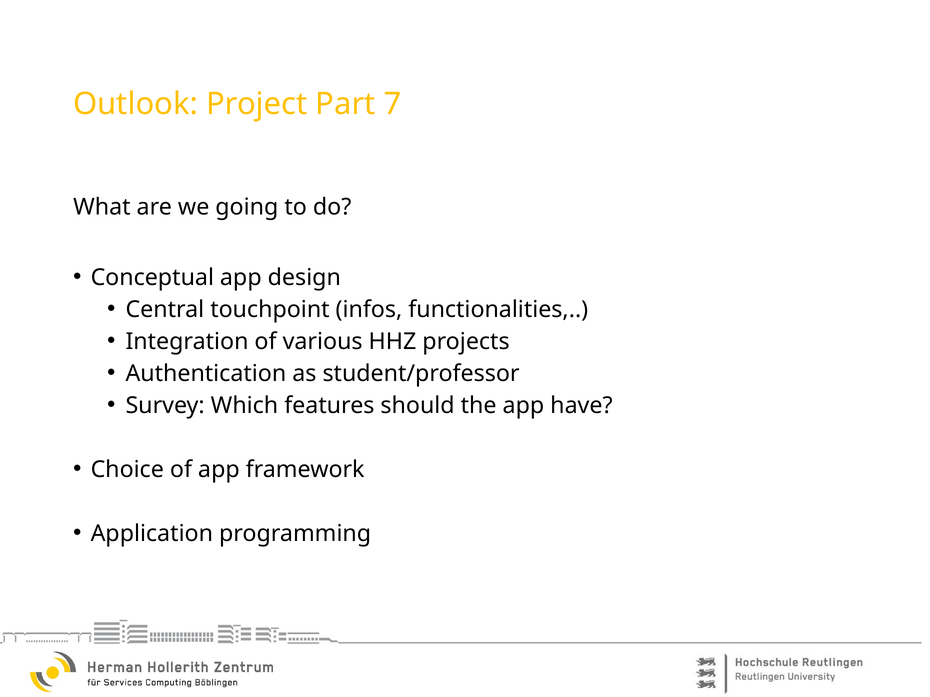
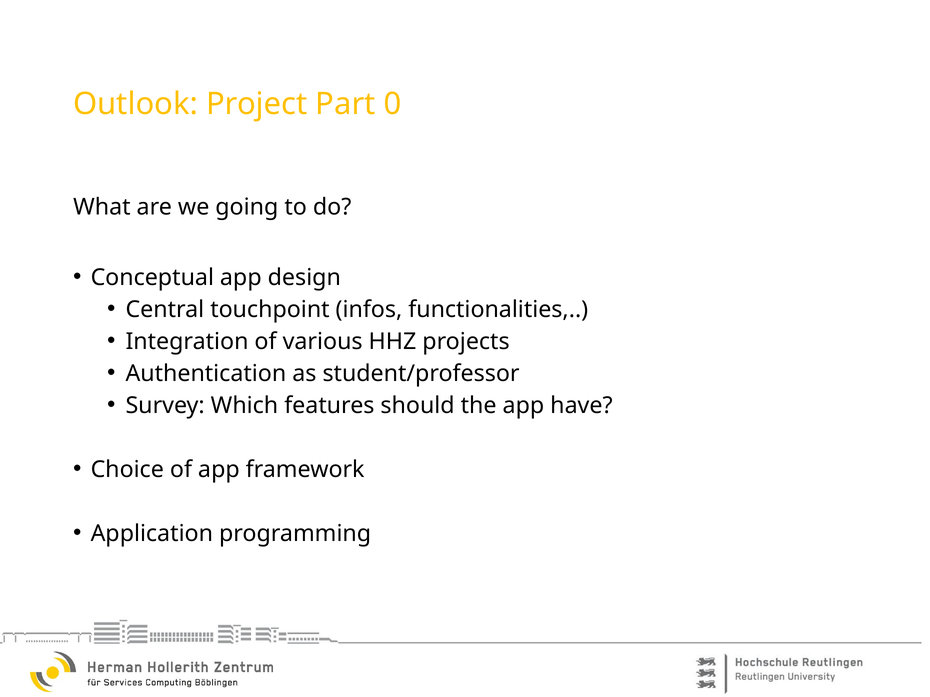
7: 7 -> 0
